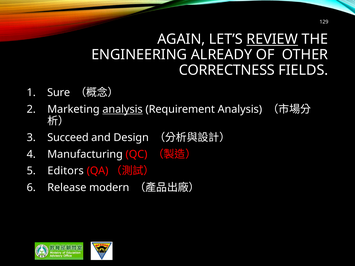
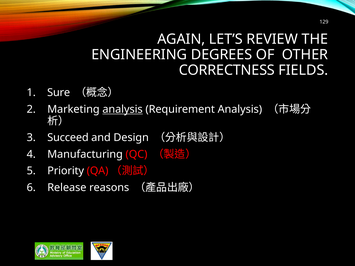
REVIEW underline: present -> none
ALREADY: ALREADY -> DEGREES
Editors: Editors -> Priority
modern: modern -> reasons
